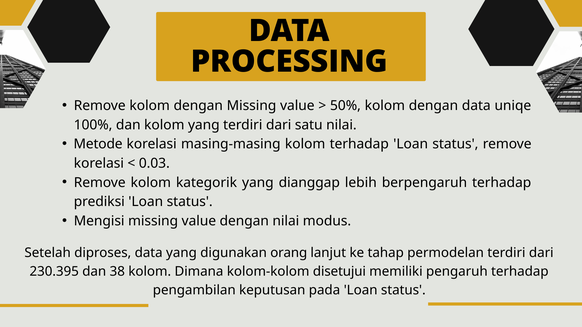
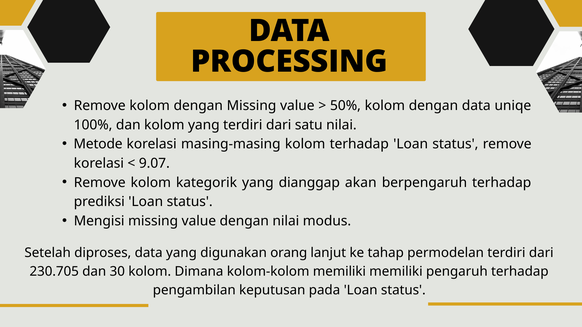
0.03: 0.03 -> 9.07
lebih: lebih -> akan
230.395: 230.395 -> 230.705
38: 38 -> 30
kolom-kolom disetujui: disetujui -> memiliki
